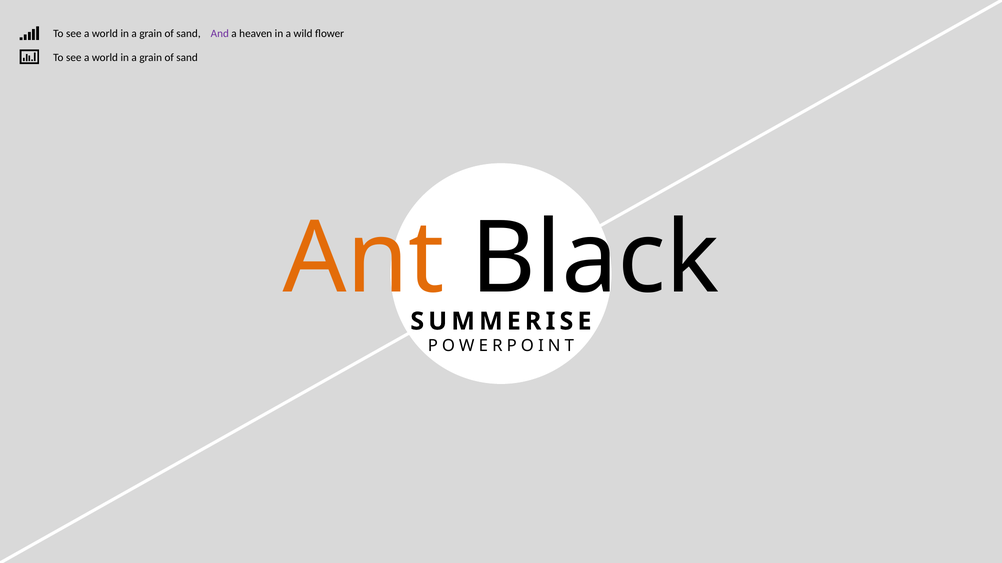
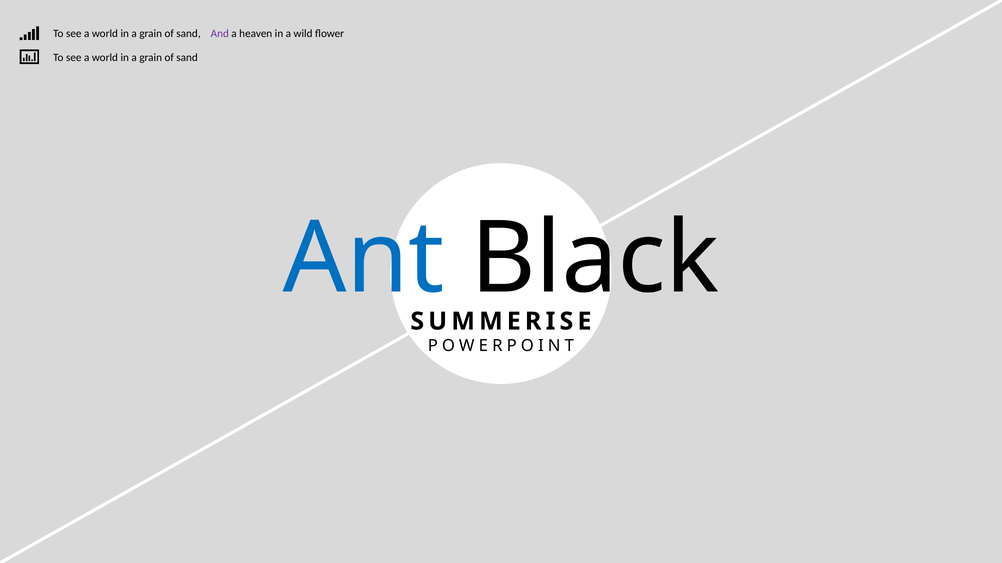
Ant colour: orange -> blue
